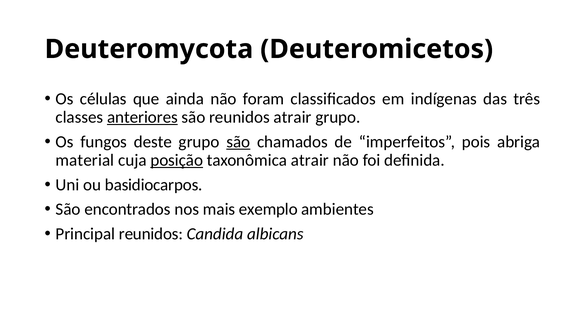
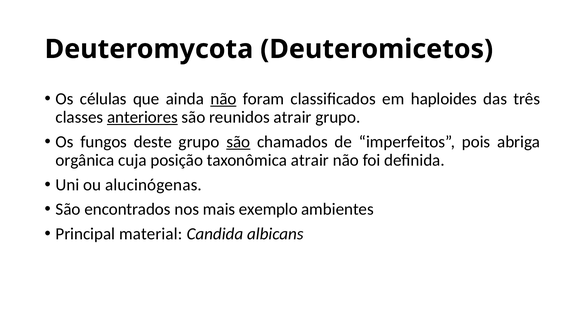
não at (223, 99) underline: none -> present
indígenas: indígenas -> haploides
material: material -> orgânica
posição underline: present -> none
basidiocarpos: basidiocarpos -> alucinógenas
Principal reunidos: reunidos -> material
